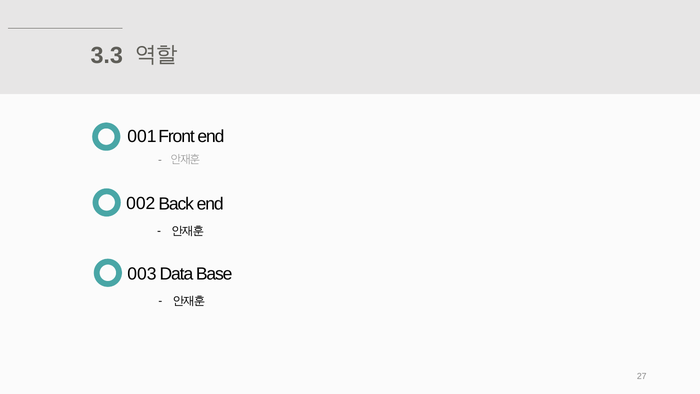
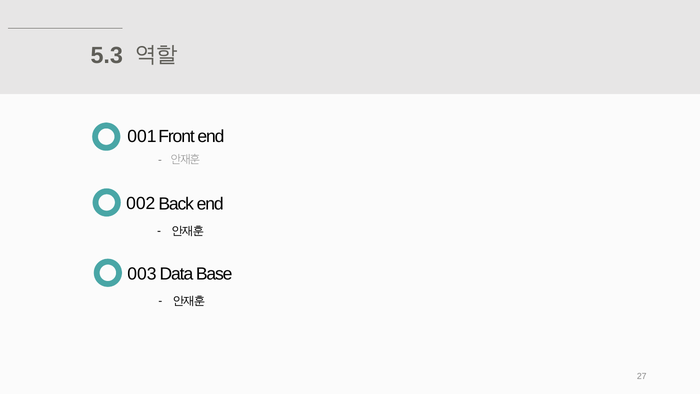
3.3: 3.3 -> 5.3
